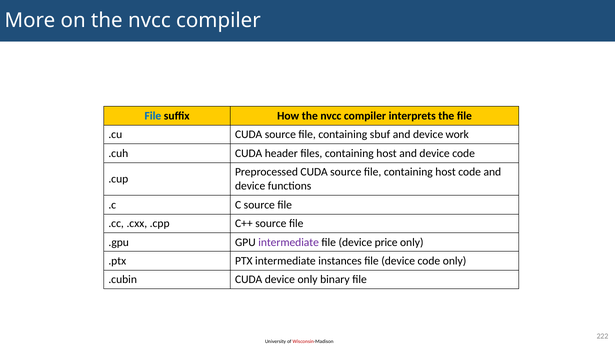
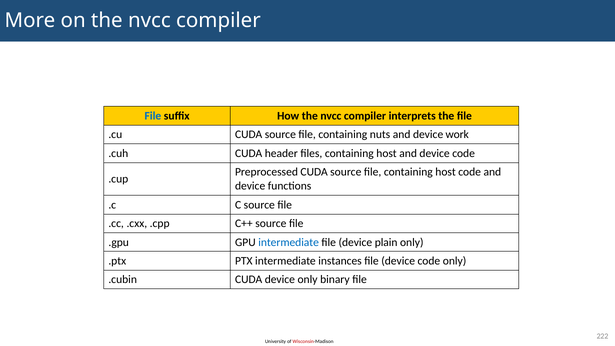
sbuf: sbuf -> nuts
intermediate at (289, 242) colour: purple -> blue
price: price -> plain
